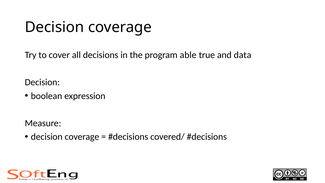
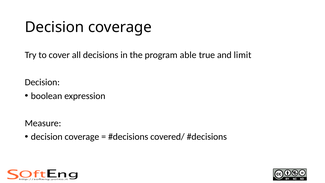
data: data -> limit
